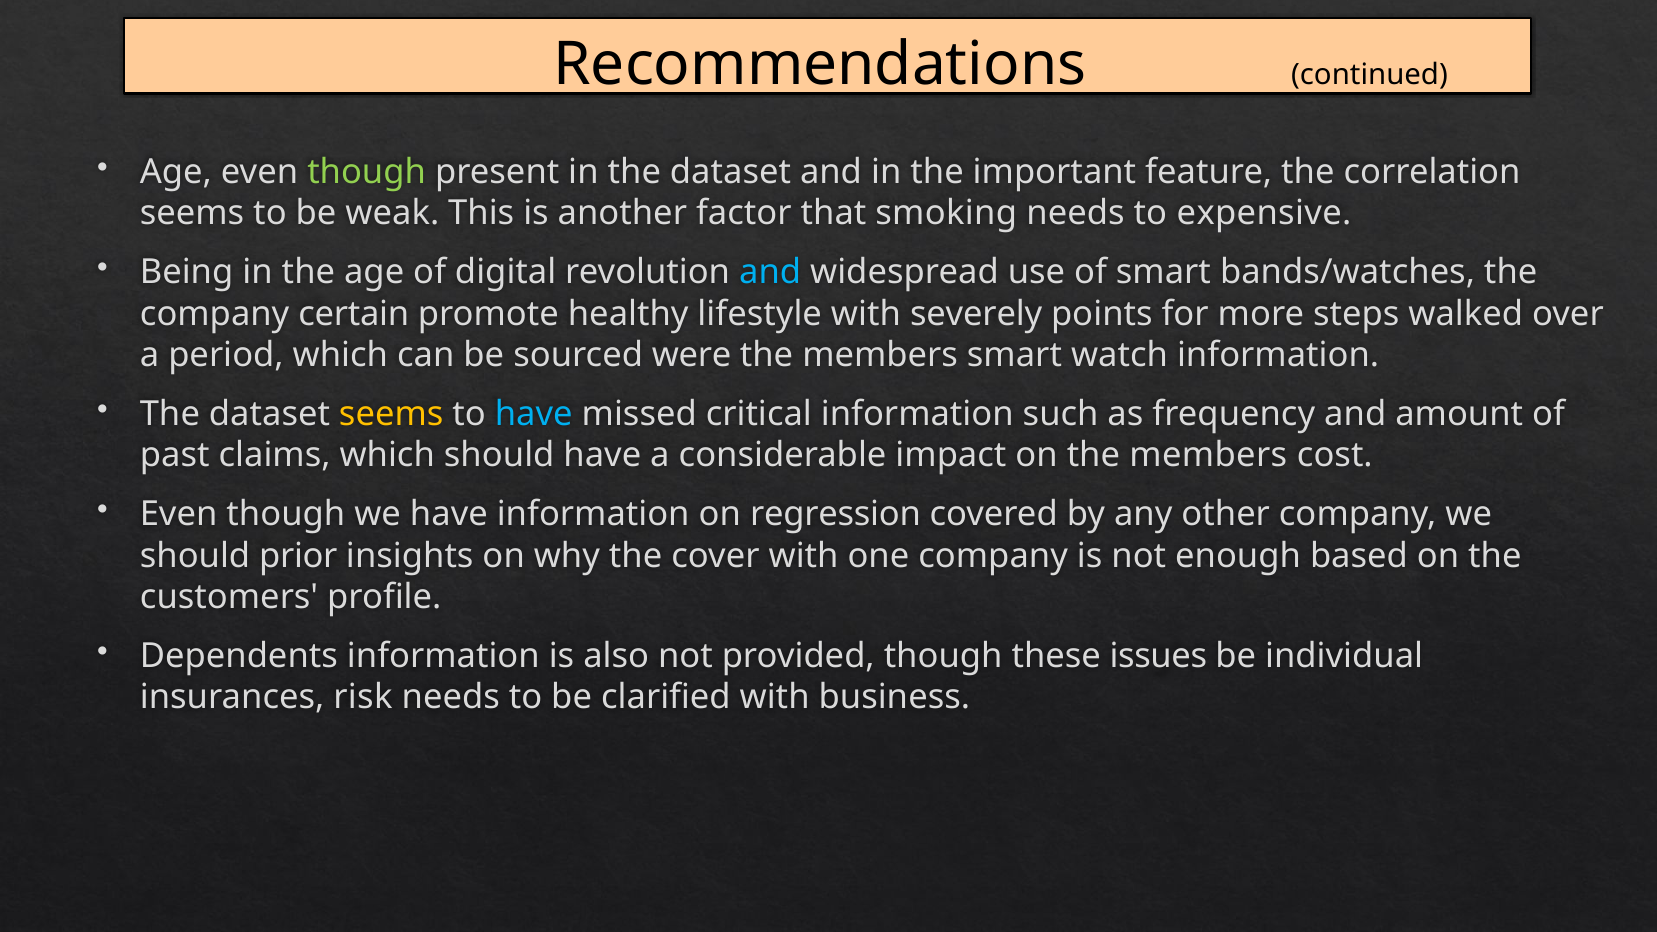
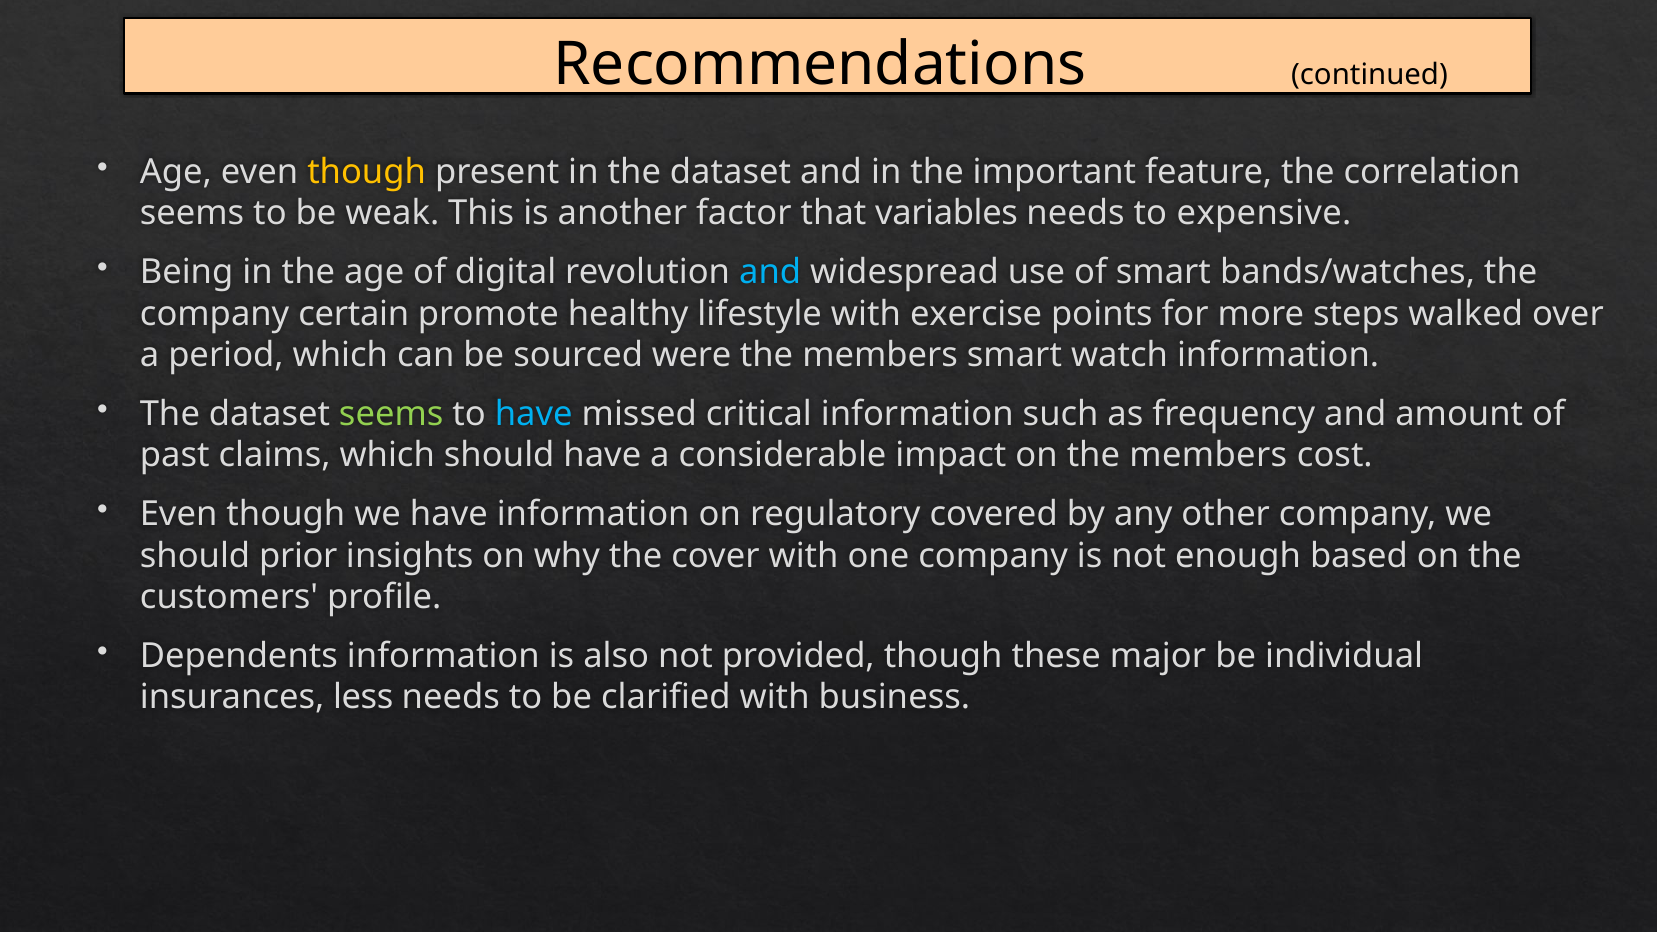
though at (367, 172) colour: light green -> yellow
smoking: smoking -> variables
severely: severely -> exercise
seems at (391, 414) colour: yellow -> light green
regression: regression -> regulatory
issues: issues -> major
risk: risk -> less
